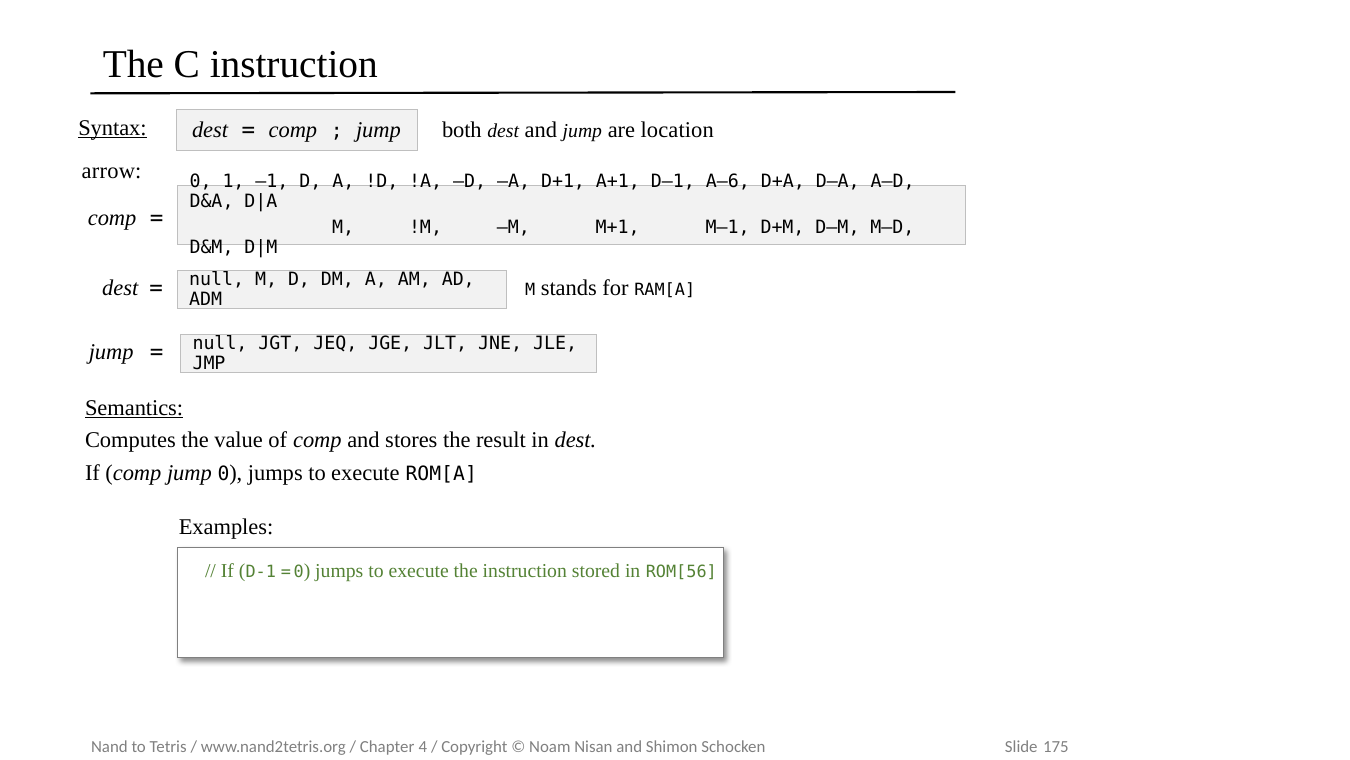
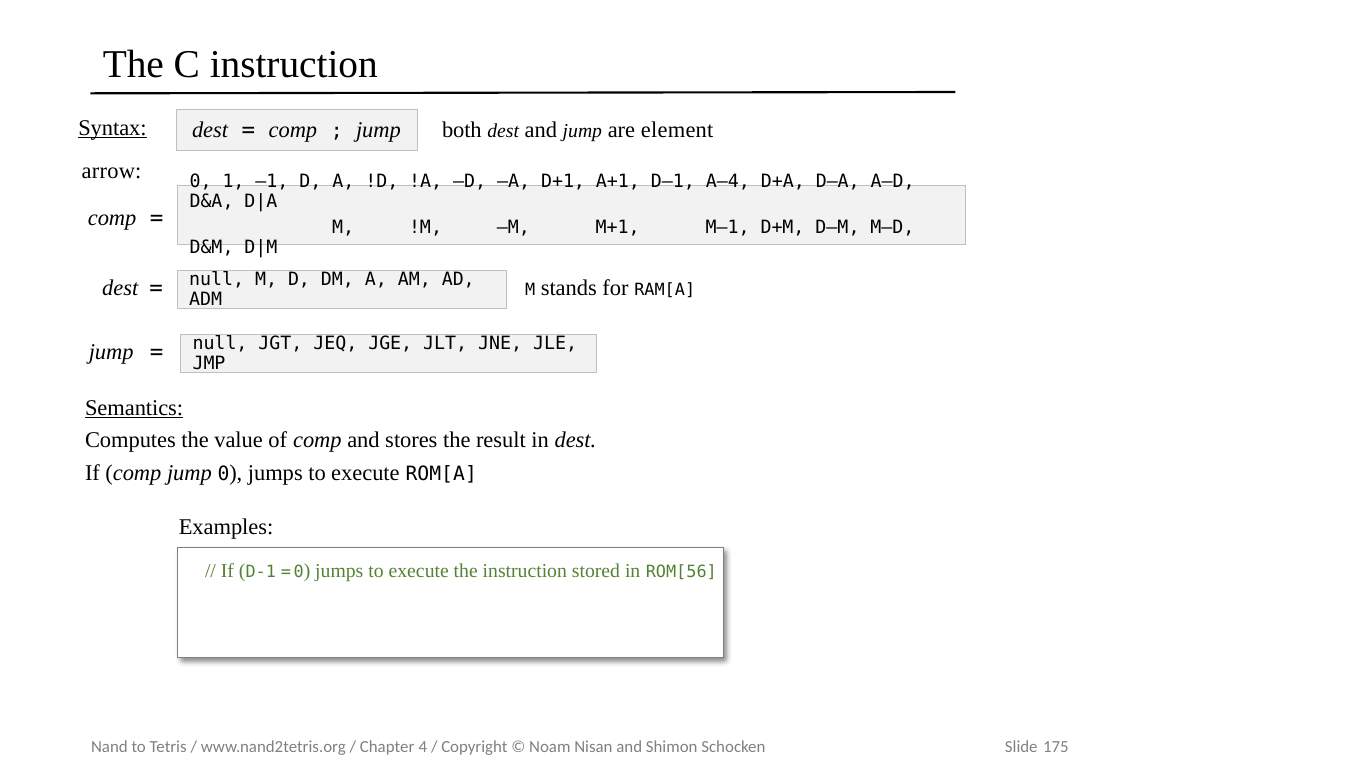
location: location -> element
A–6: A–6 -> A–4
